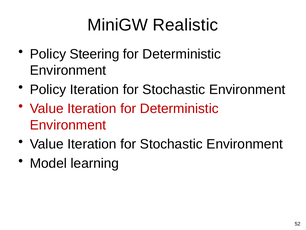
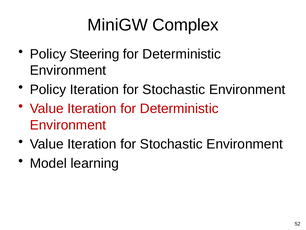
Realistic: Realistic -> Complex
